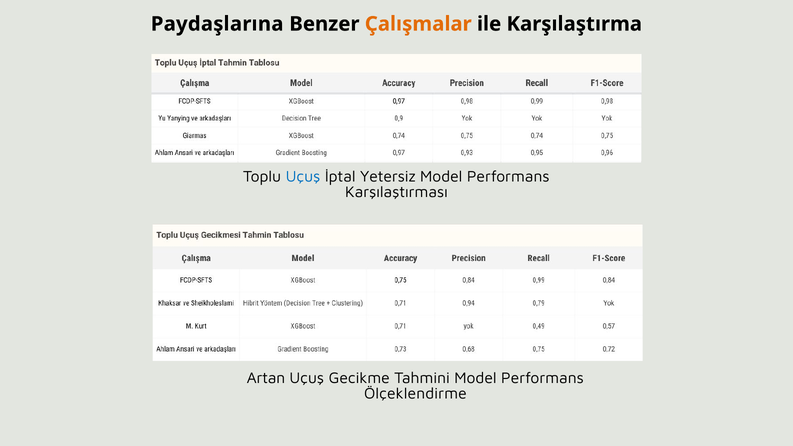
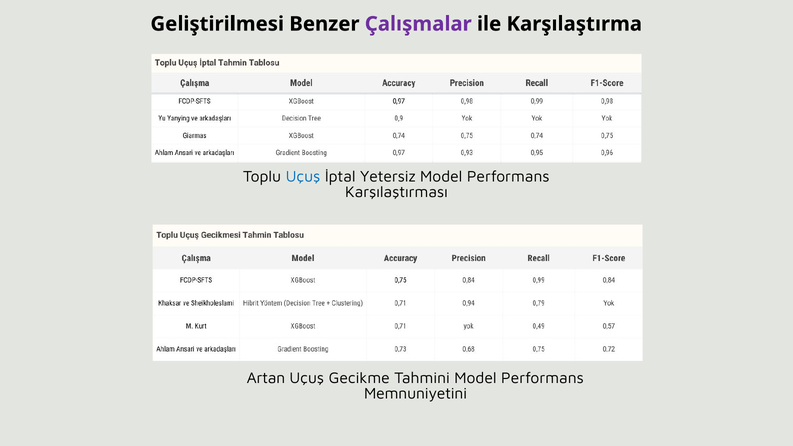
Paydaşlarına: Paydaşlarına -> Geliştirilmesi
Çalışmalar colour: orange -> purple
Ölçeklendirme: Ölçeklendirme -> Memnuniyetini
